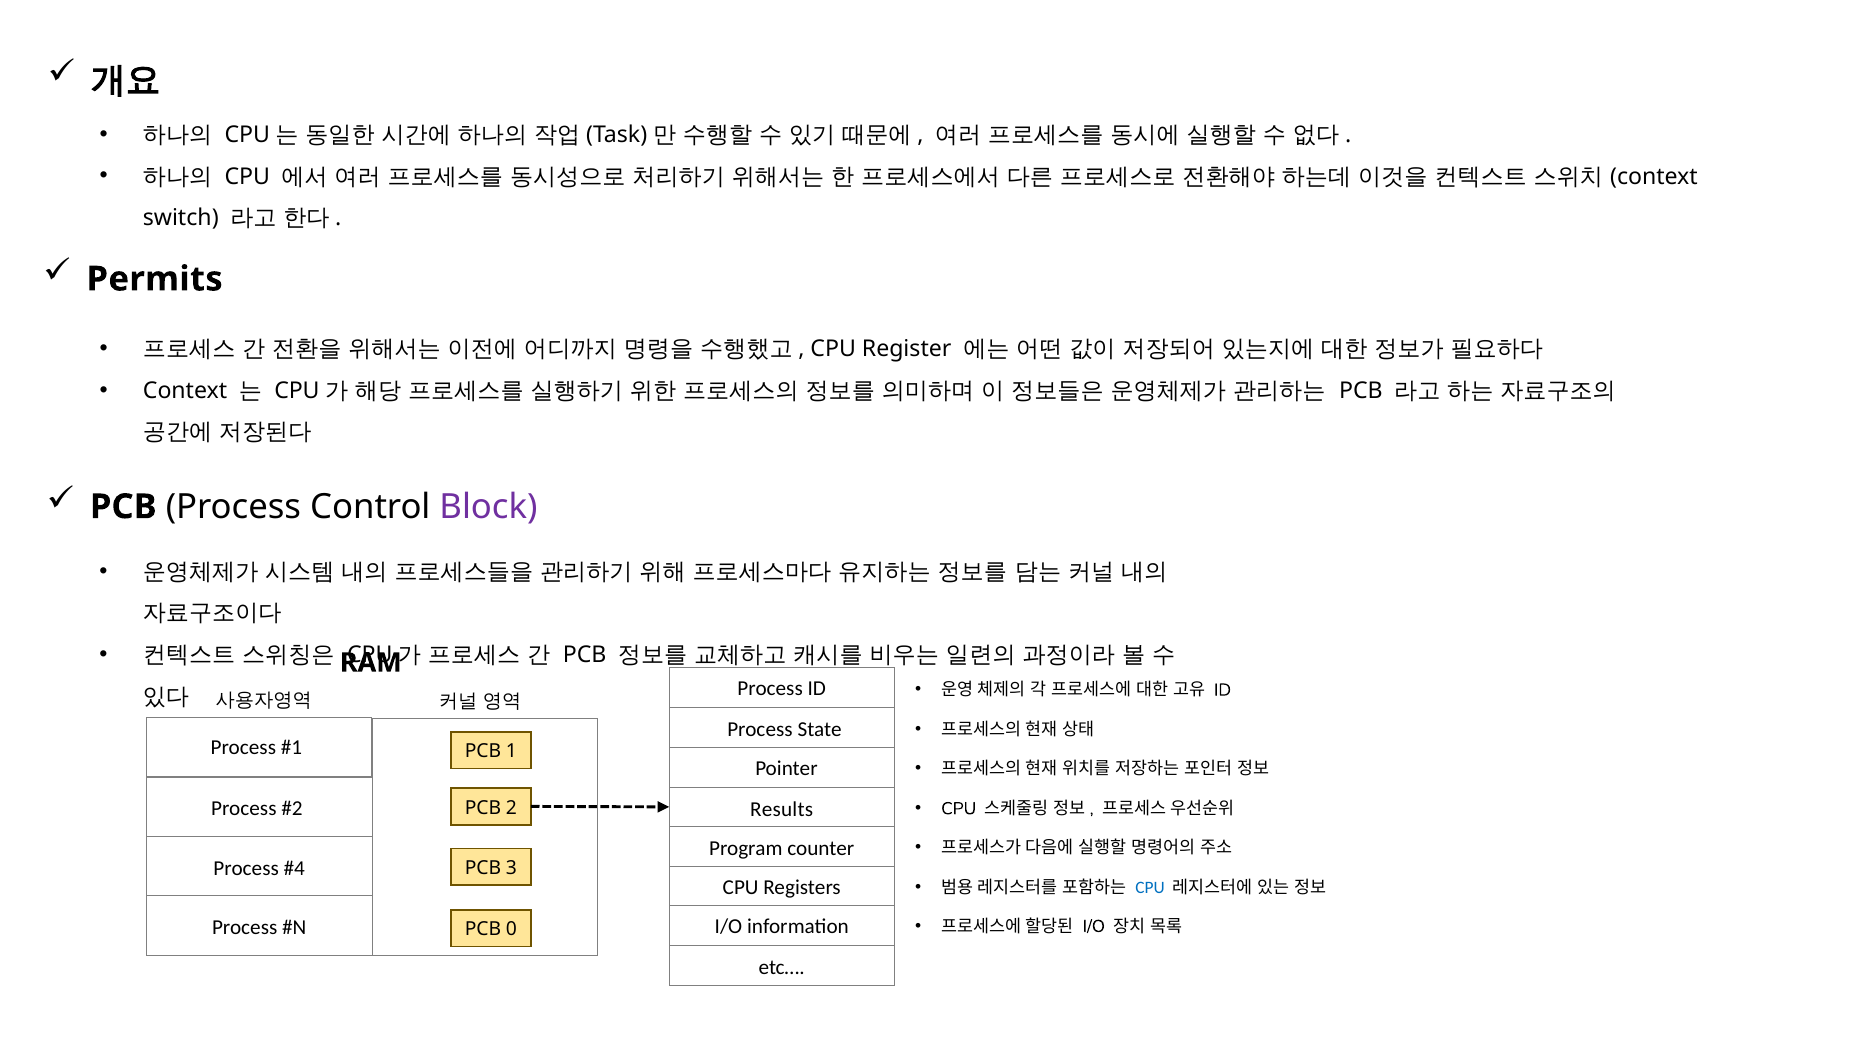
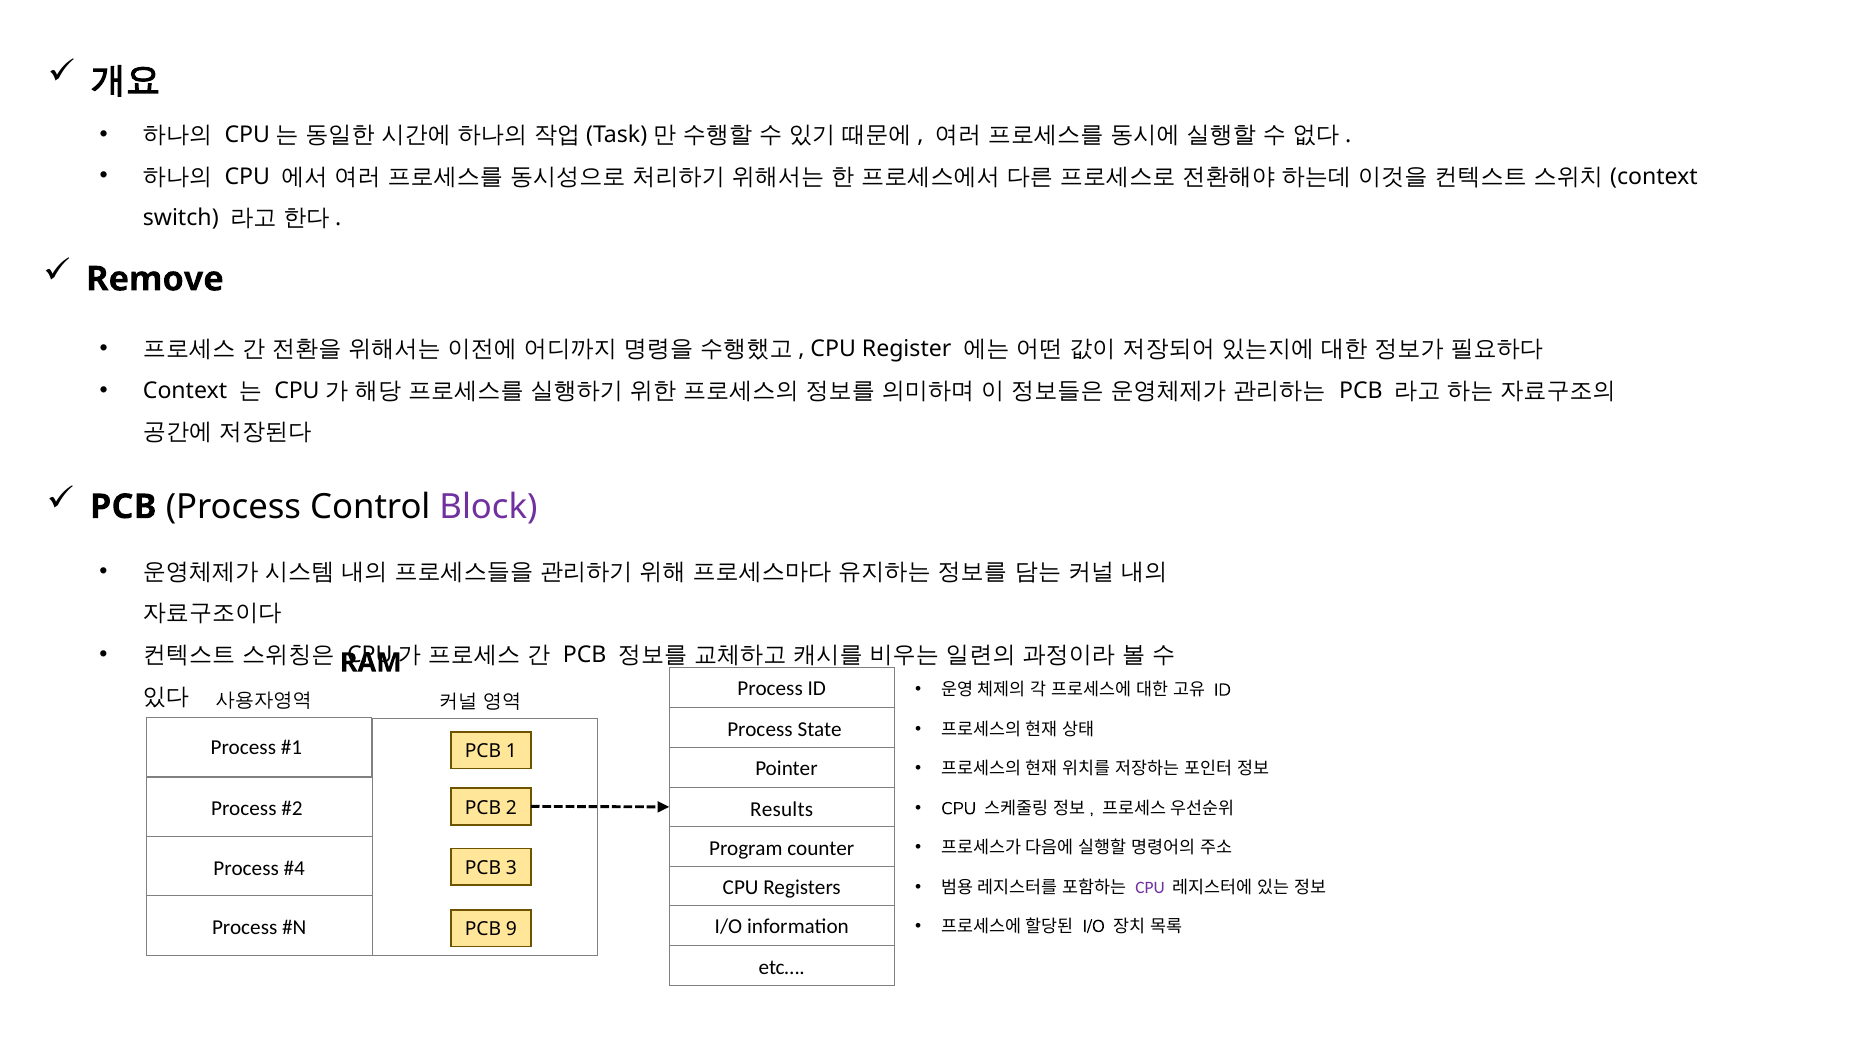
Permits: Permits -> Remove
CPU at (1150, 888) colour: blue -> purple
0: 0 -> 9
